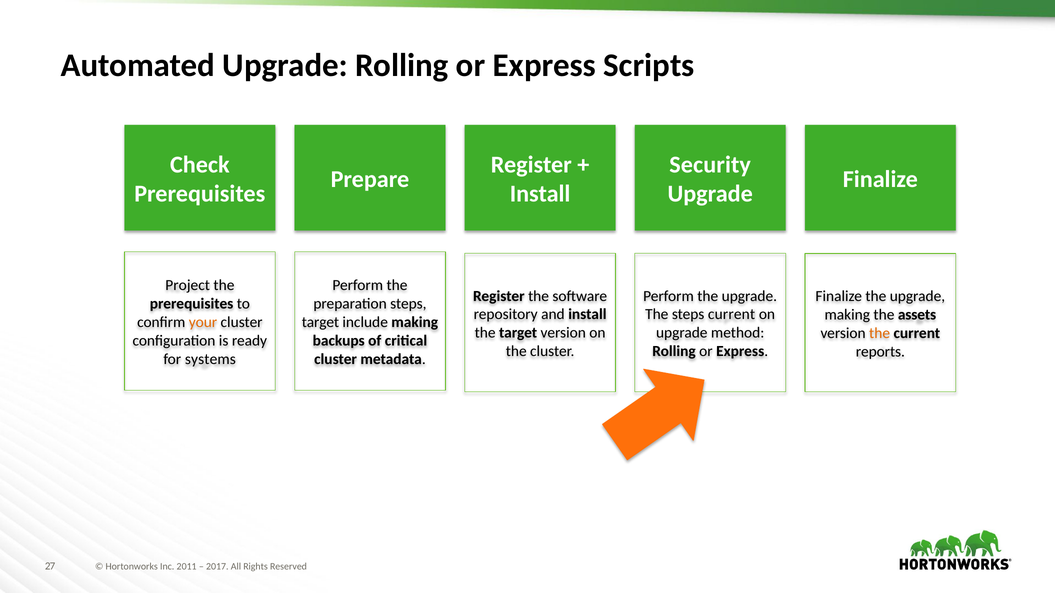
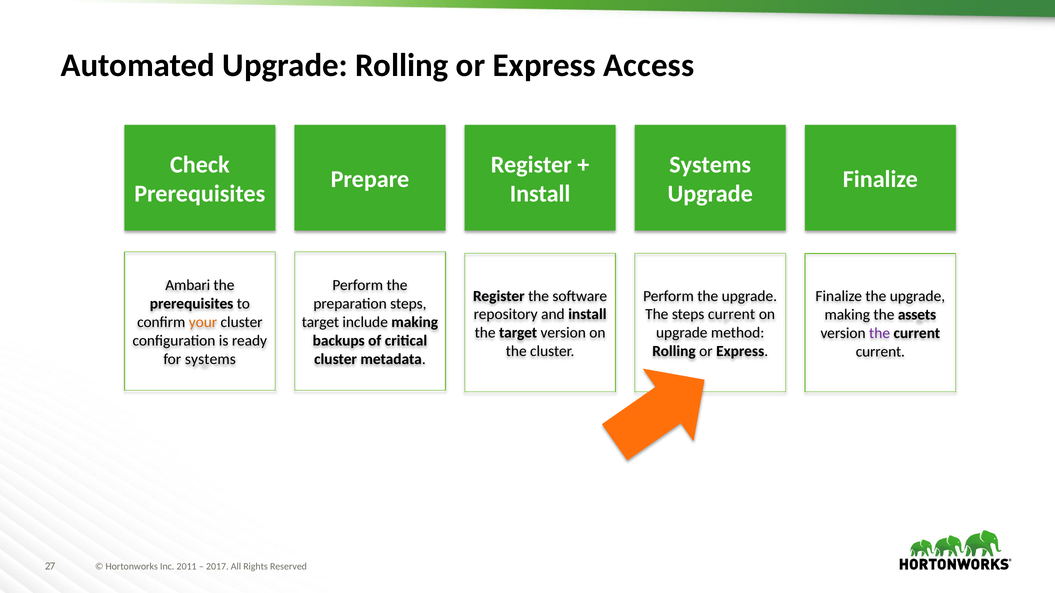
Scripts: Scripts -> Access
Security at (710, 165): Security -> Systems
Project: Project -> Ambari
the at (880, 333) colour: orange -> purple
reports at (880, 352): reports -> current
